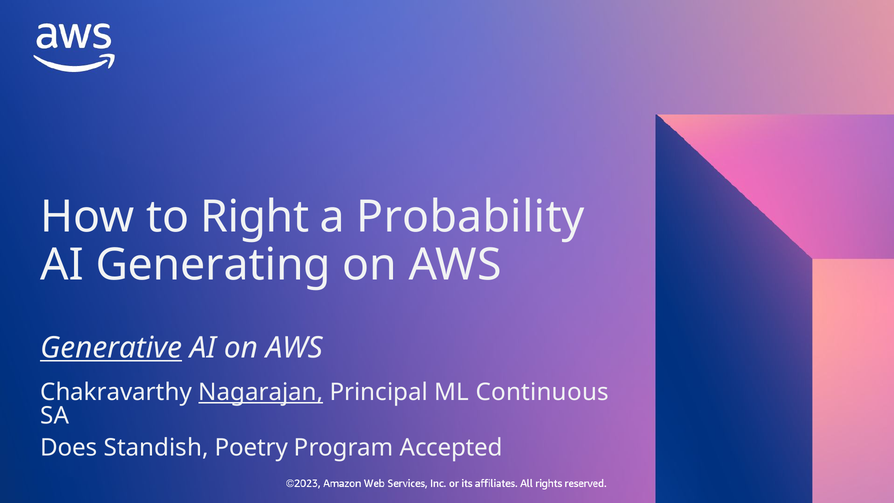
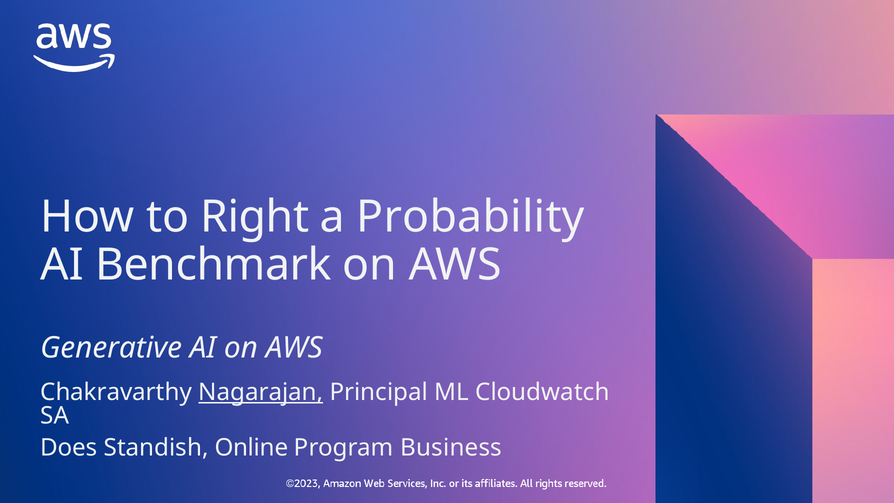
Generating: Generating -> Benchmark
Generative underline: present -> none
Continuous: Continuous -> Cloudwatch
Poetry: Poetry -> Online
Accepted: Accepted -> Business
